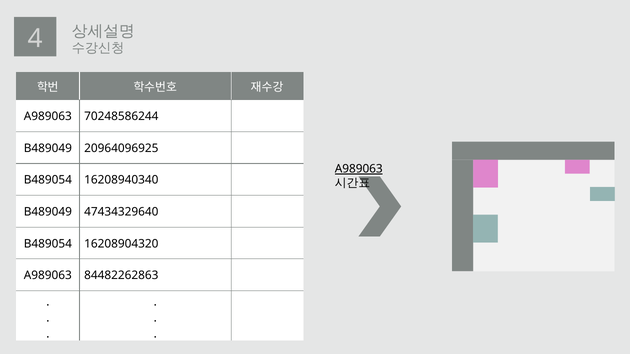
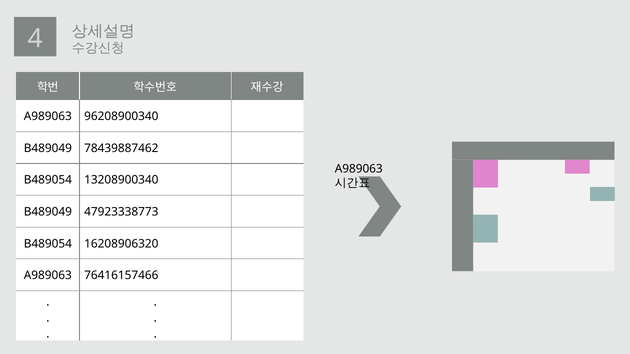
70248586244: 70248586244 -> 96208900340
20964096925: 20964096925 -> 78439887462
A989063 at (359, 169) underline: present -> none
16208940340: 16208940340 -> 13208900340
47434329640: 47434329640 -> 47923338773
16208904320: 16208904320 -> 16208906320
84482262863: 84482262863 -> 76416157466
